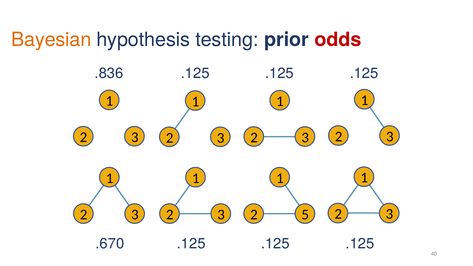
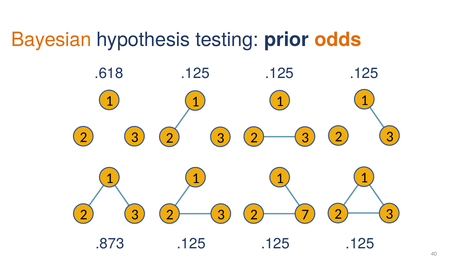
odds colour: red -> orange
.836: .836 -> .618
5: 5 -> 7
.670: .670 -> .873
